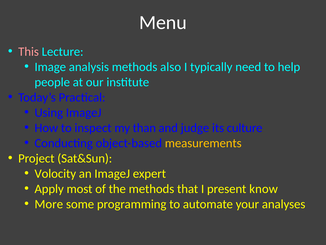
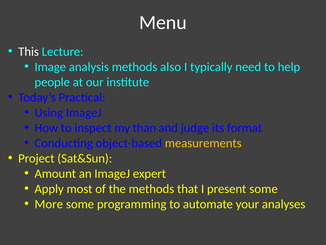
This colour: pink -> white
culture: culture -> format
Volocity: Volocity -> Amount
present know: know -> some
